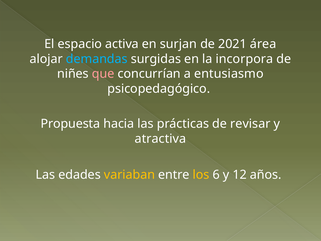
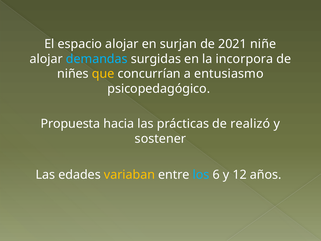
espacio activa: activa -> alojar
área: área -> niñe
que colour: pink -> yellow
revisar: revisar -> realizó
atractiva: atractiva -> sostener
los colour: yellow -> light blue
